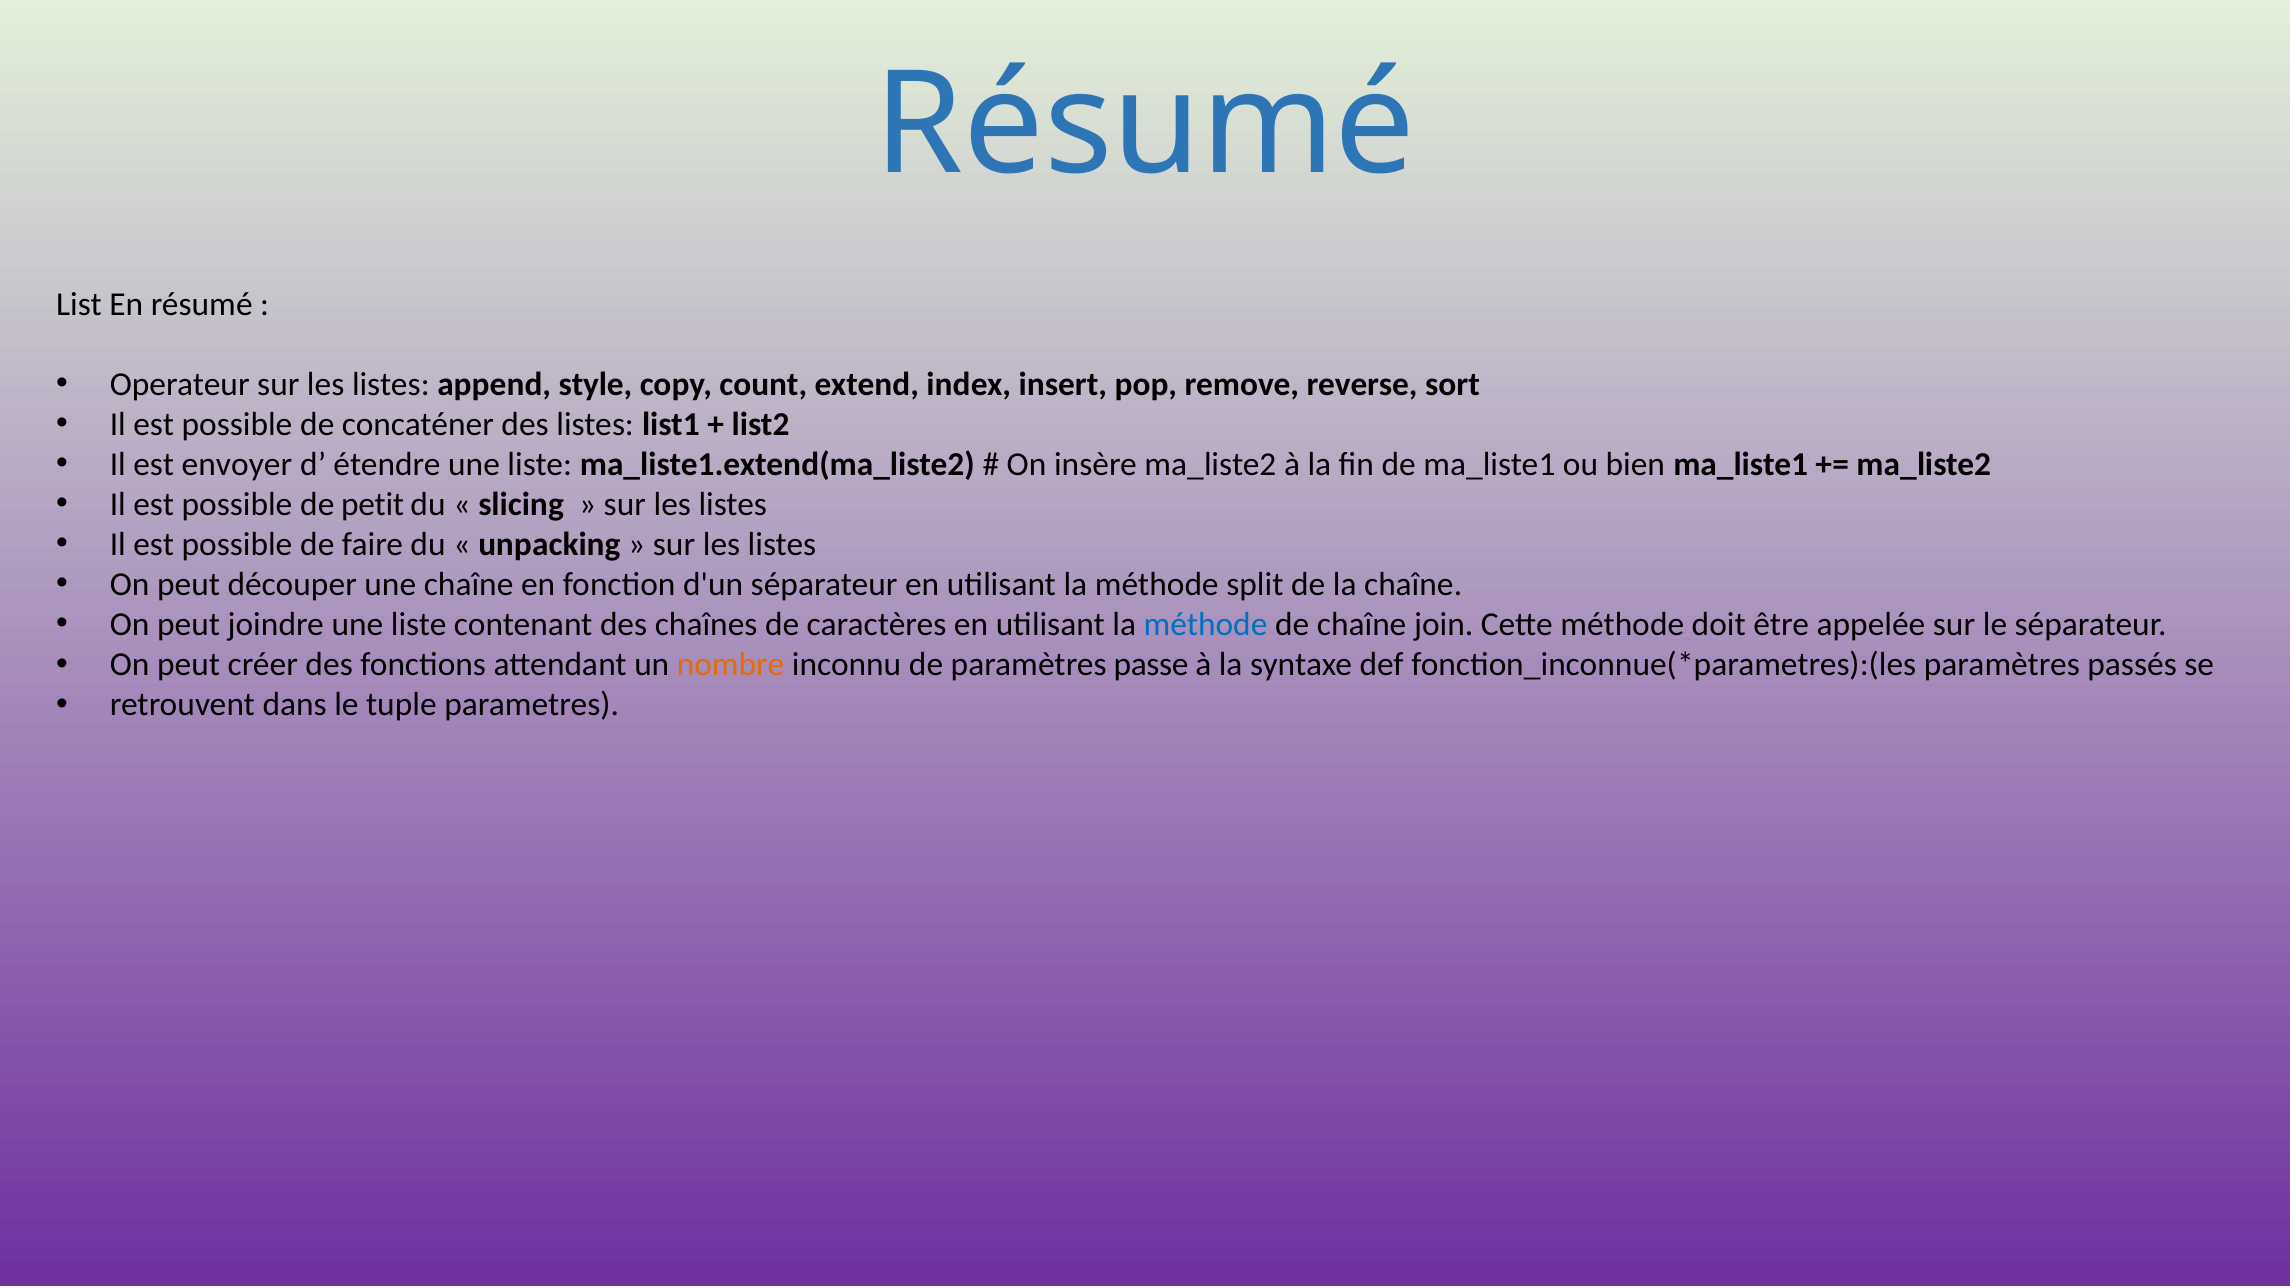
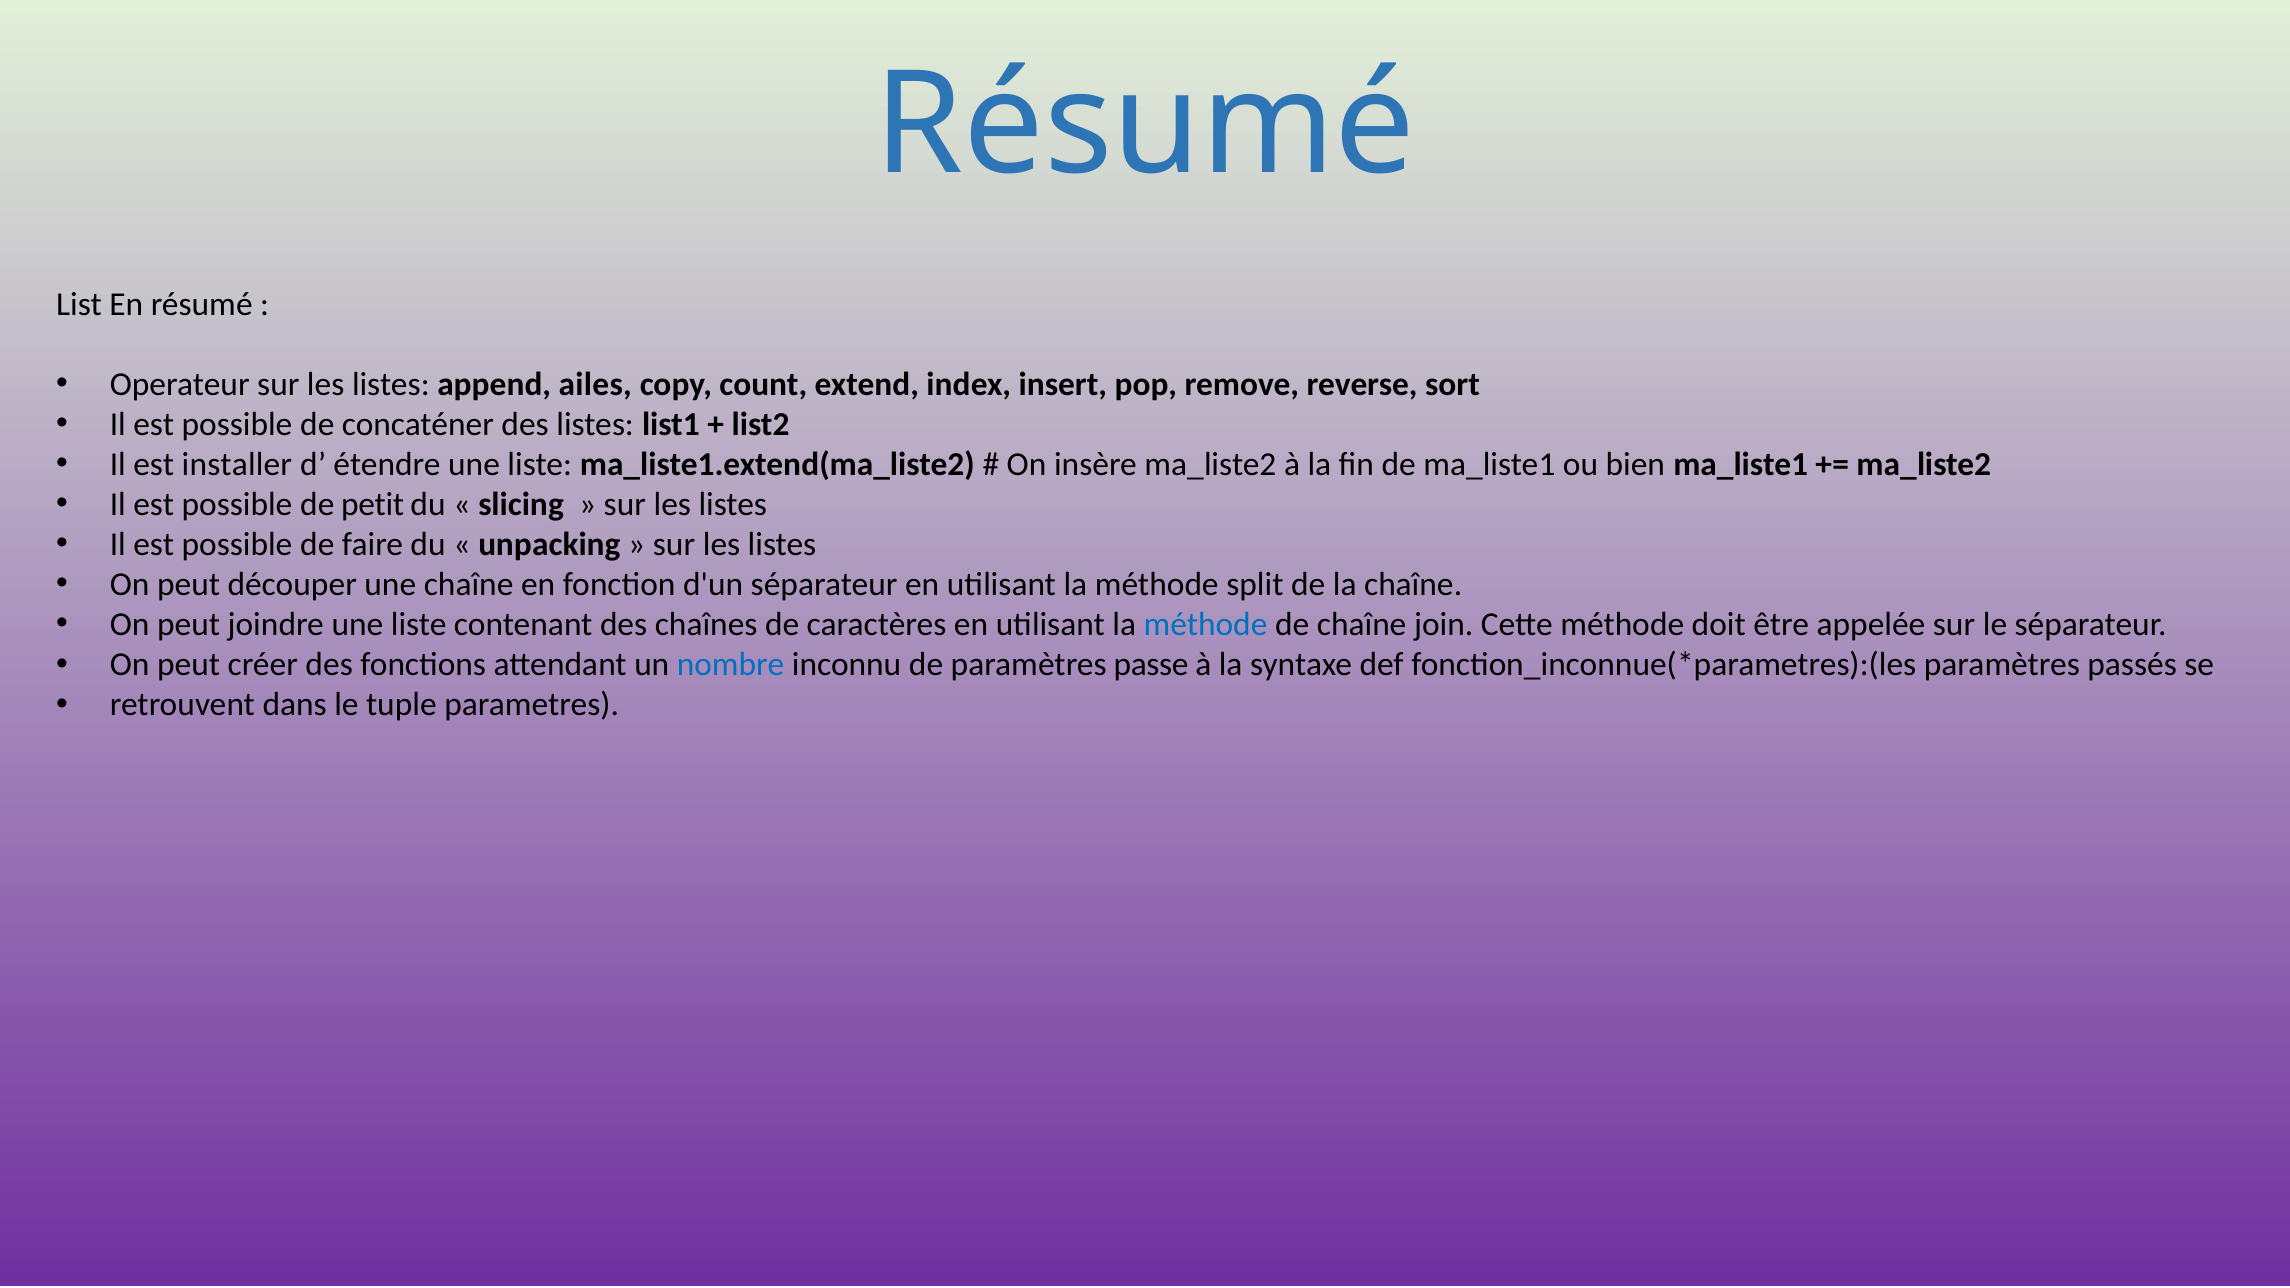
style: style -> ailes
envoyer: envoyer -> installer
nombre colour: orange -> blue
